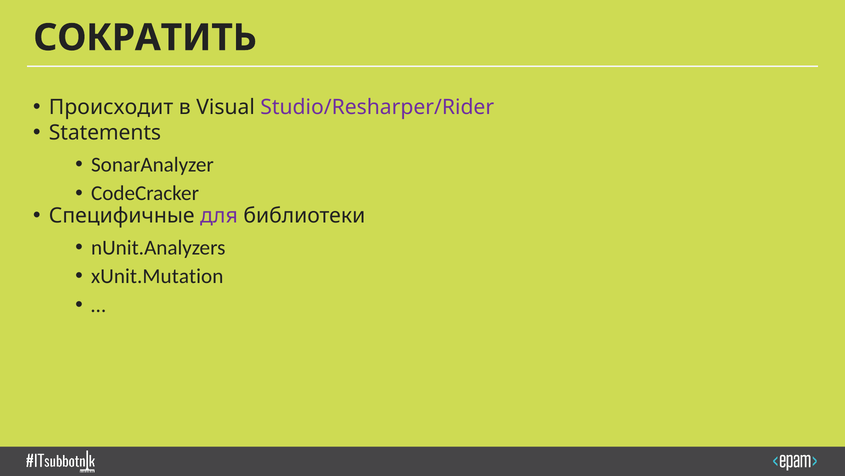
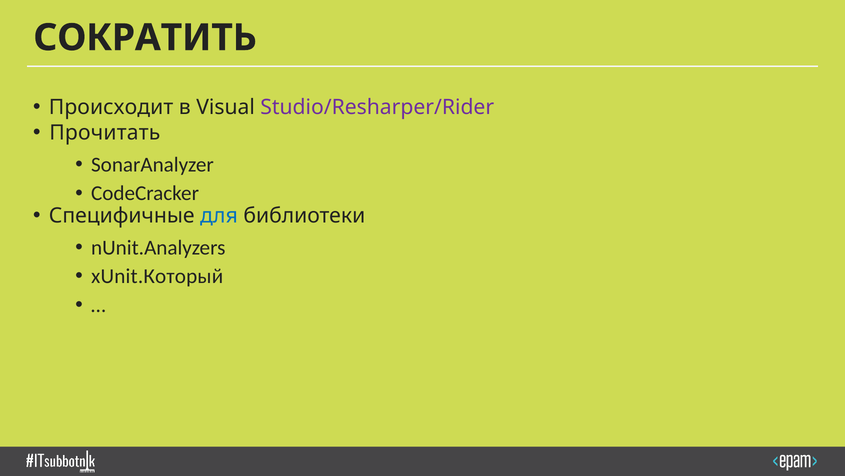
Statements: Statements -> Прочитать
для colour: purple -> blue
xUnit.Mutation: xUnit.Mutation -> xUnit.Который
